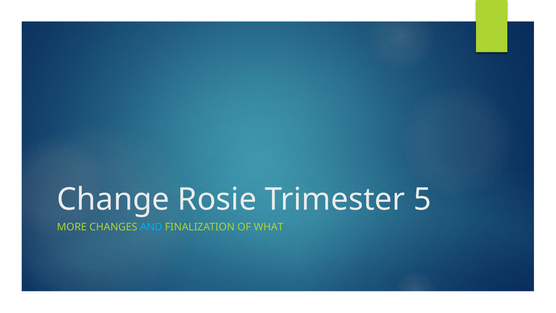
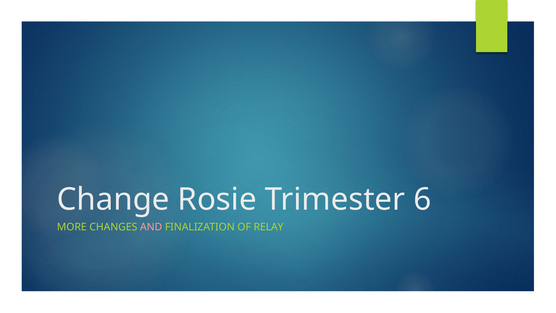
5: 5 -> 6
AND colour: light blue -> pink
WHAT: WHAT -> RELAY
